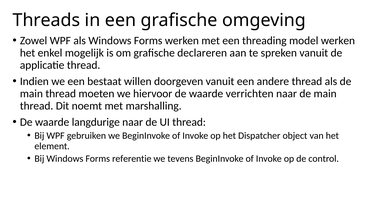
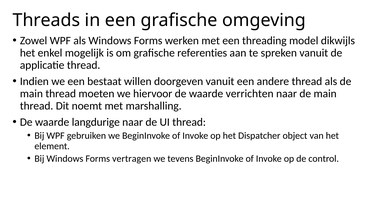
model werken: werken -> dikwijls
declareren: declareren -> referenties
referentie: referentie -> vertragen
